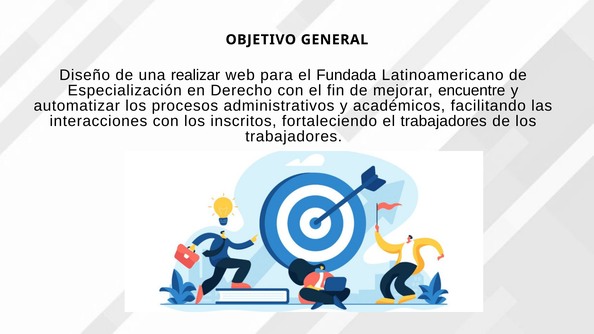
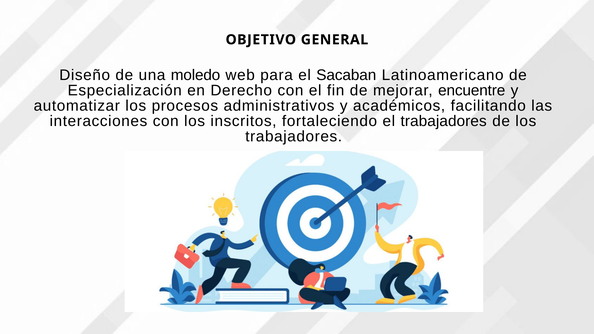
realizar: realizar -> moledo
Fundada: Fundada -> Sacaban
